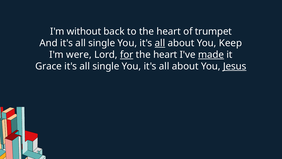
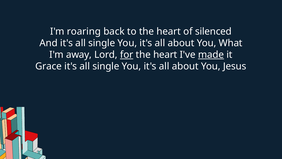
without: without -> roaring
trumpet: trumpet -> silenced
all at (160, 43) underline: present -> none
Keep: Keep -> What
were: were -> away
Jesus underline: present -> none
